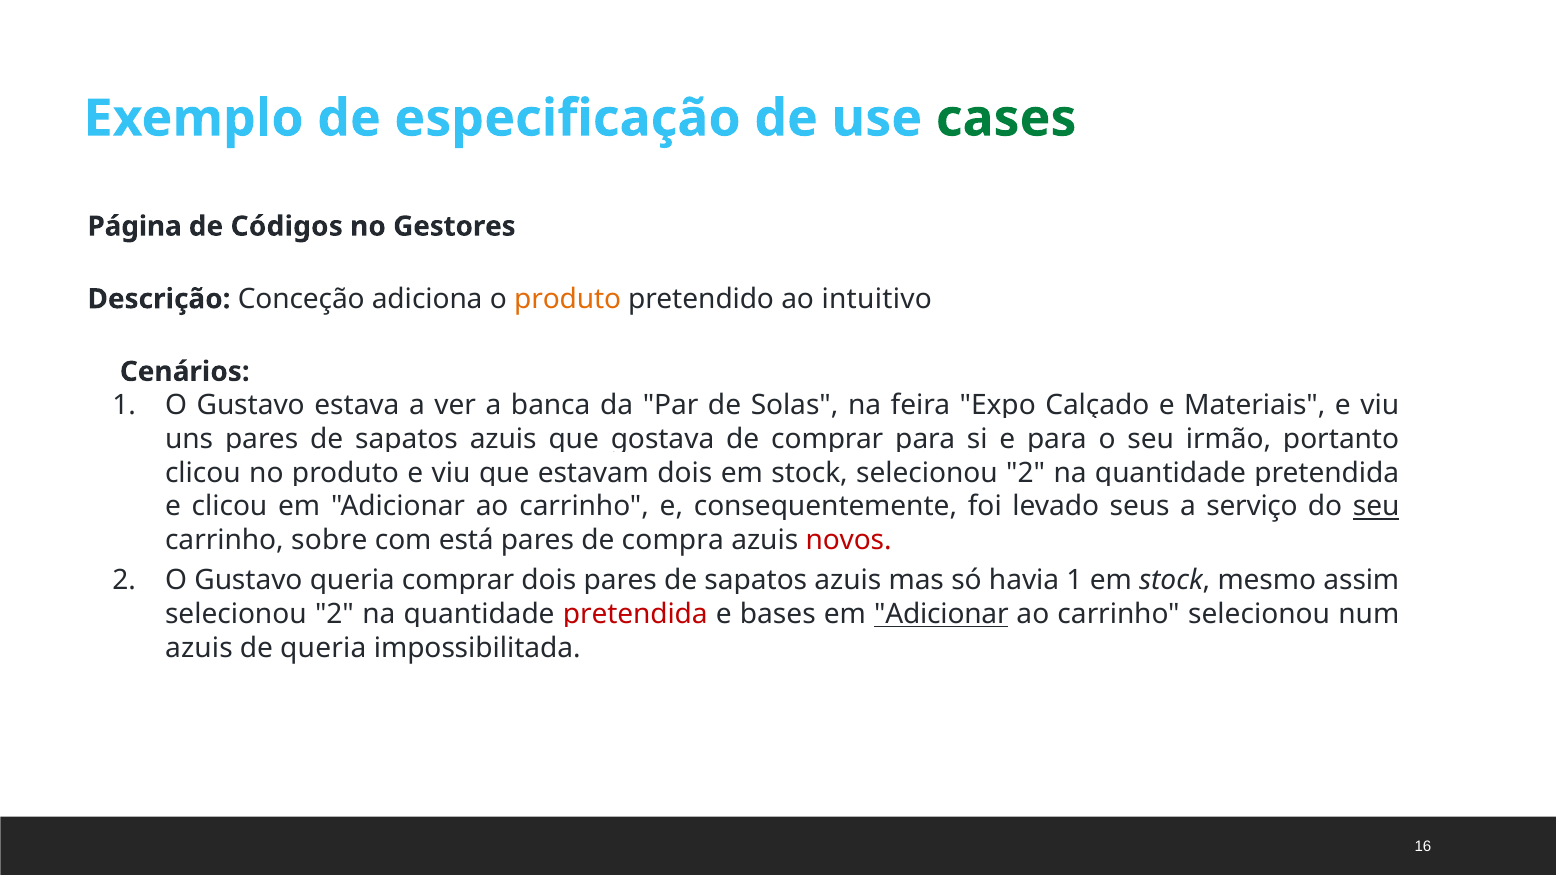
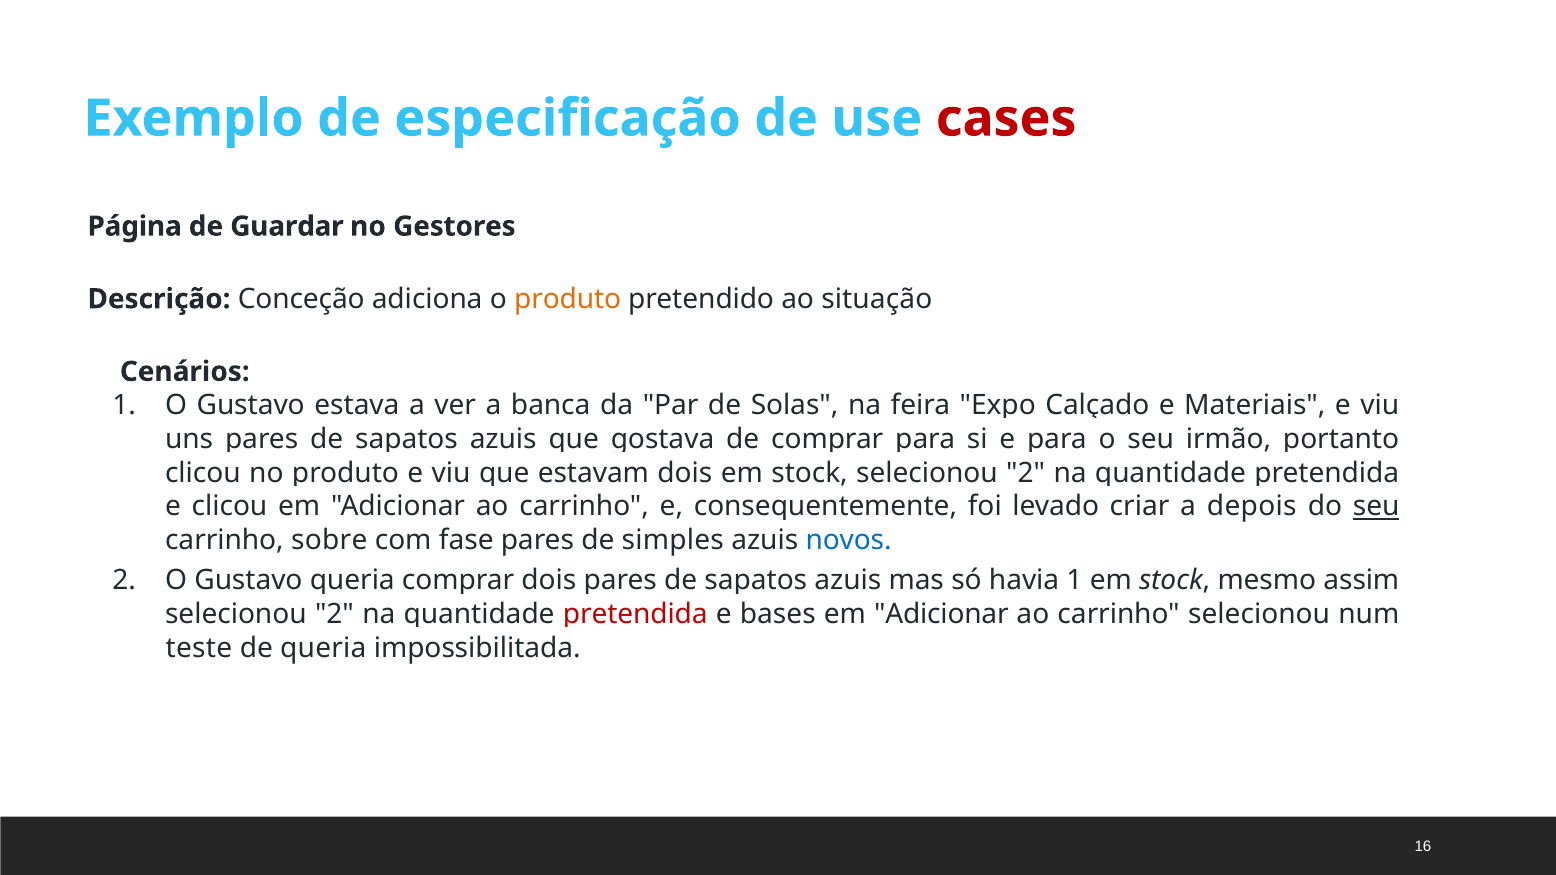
cases colour: green -> red
Códigos: Códigos -> Guardar
intuitivo: intuitivo -> situação
seus: seus -> criar
serviço: serviço -> depois
está: está -> fase
compra: compra -> simples
novos colour: red -> blue
Adicionar at (941, 615) underline: present -> none
azuis at (199, 648): azuis -> teste
